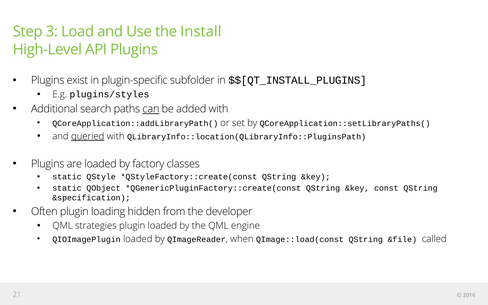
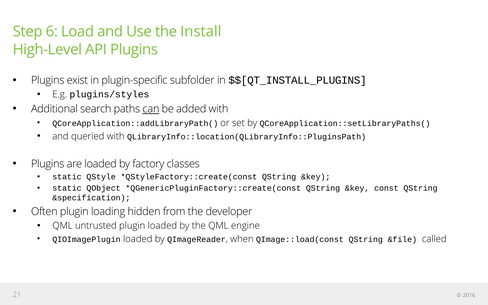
3: 3 -> 6
queried underline: present -> none
strategies: strategies -> untrusted
